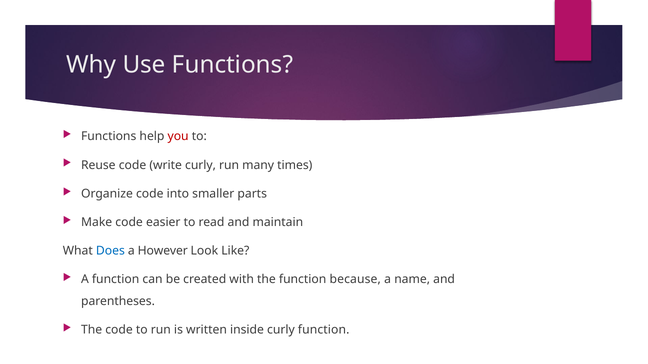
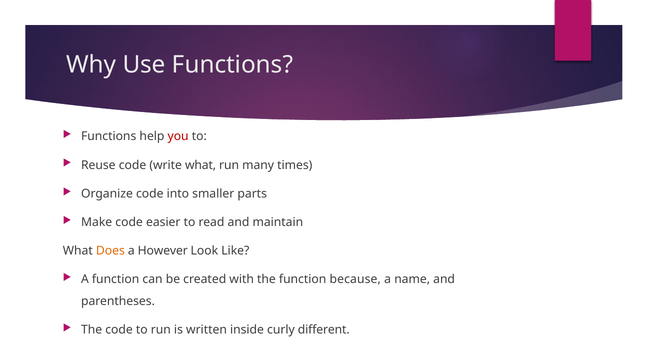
write curly: curly -> what
Does colour: blue -> orange
curly function: function -> different
